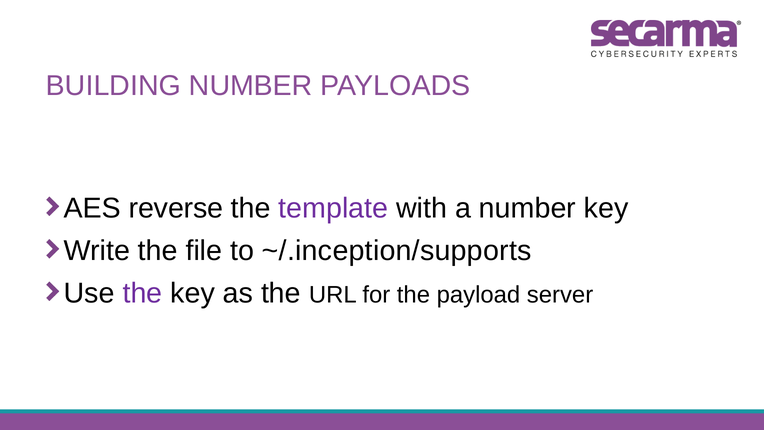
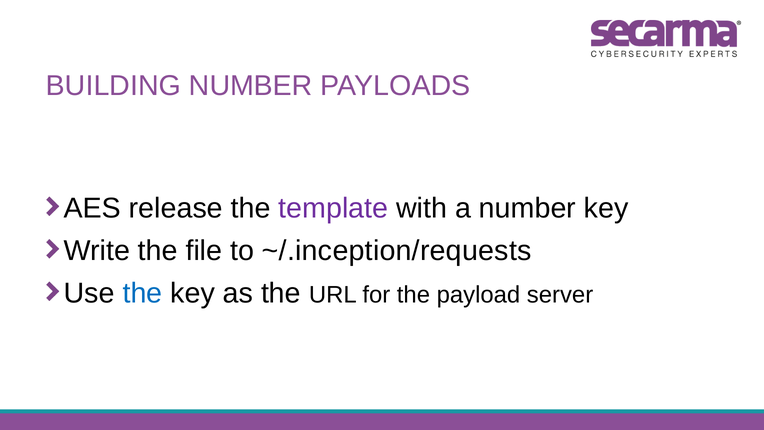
reverse: reverse -> release
~/.inception/supports: ~/.inception/supports -> ~/.inception/requests
the at (142, 293) colour: purple -> blue
